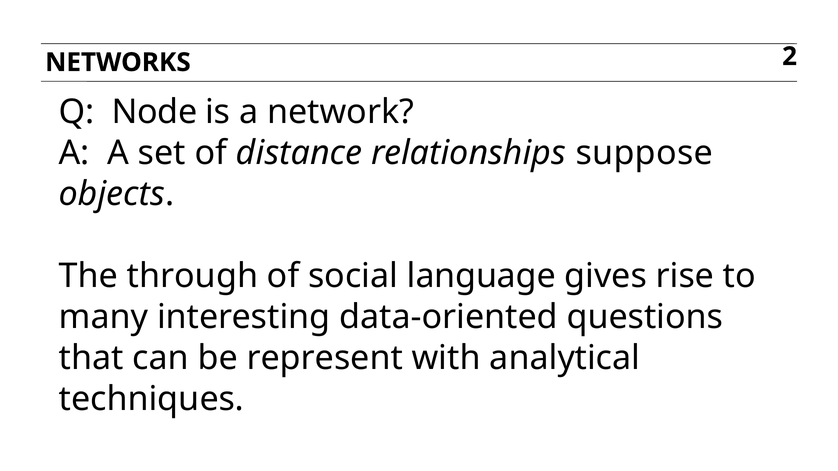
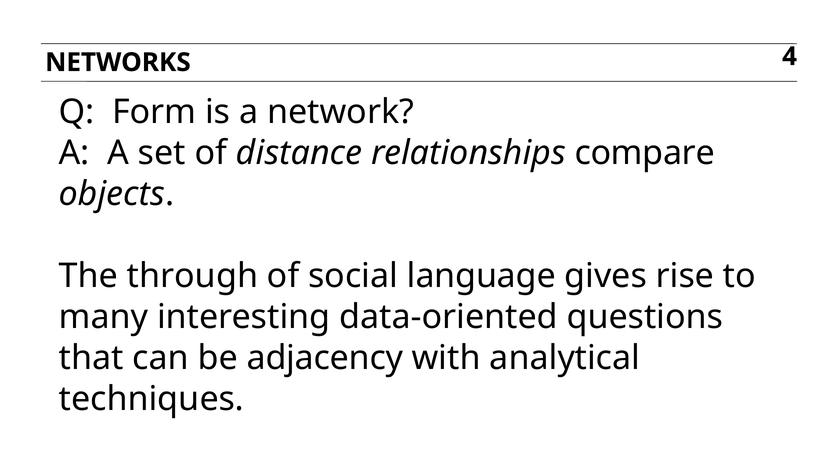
2: 2 -> 4
Node: Node -> Form
suppose: suppose -> compare
represent: represent -> adjacency
